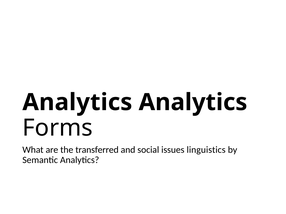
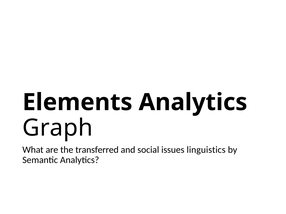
Analytics at (77, 103): Analytics -> Elements
Forms: Forms -> Graph
